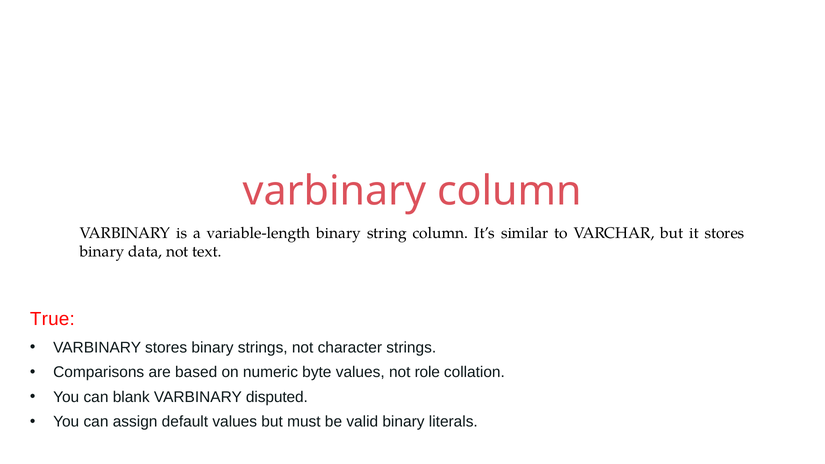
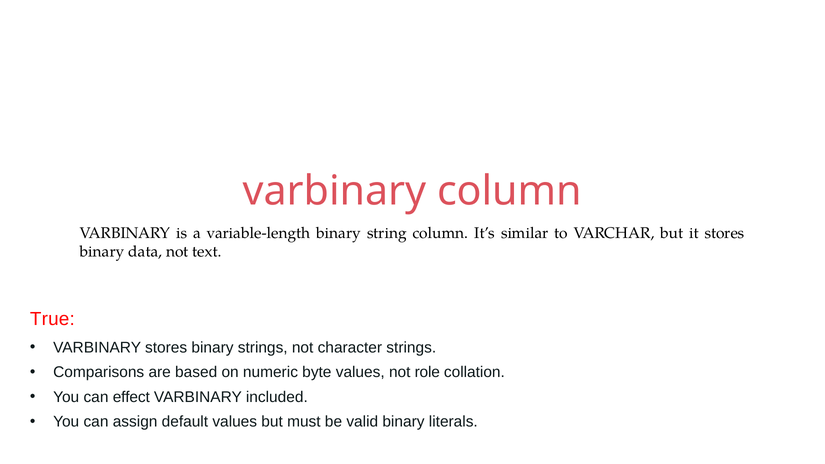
blank: blank -> effect
disputed: disputed -> included
